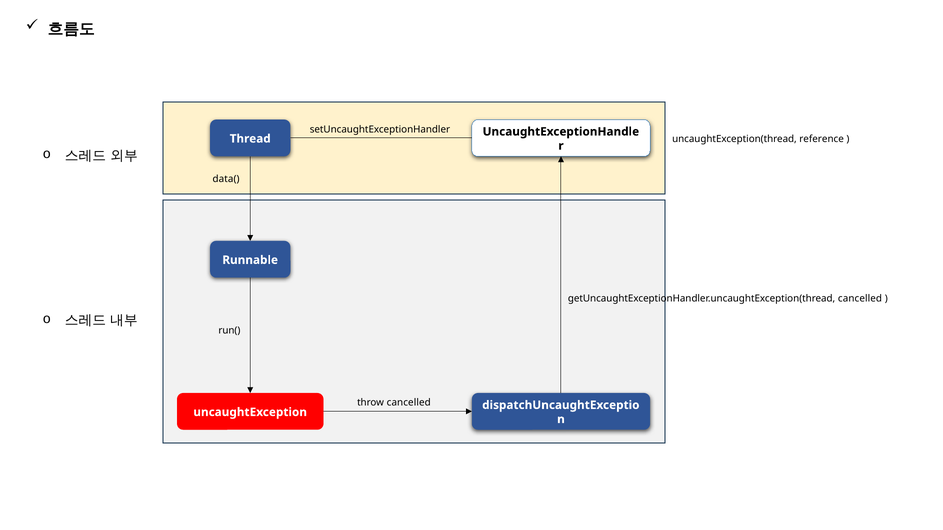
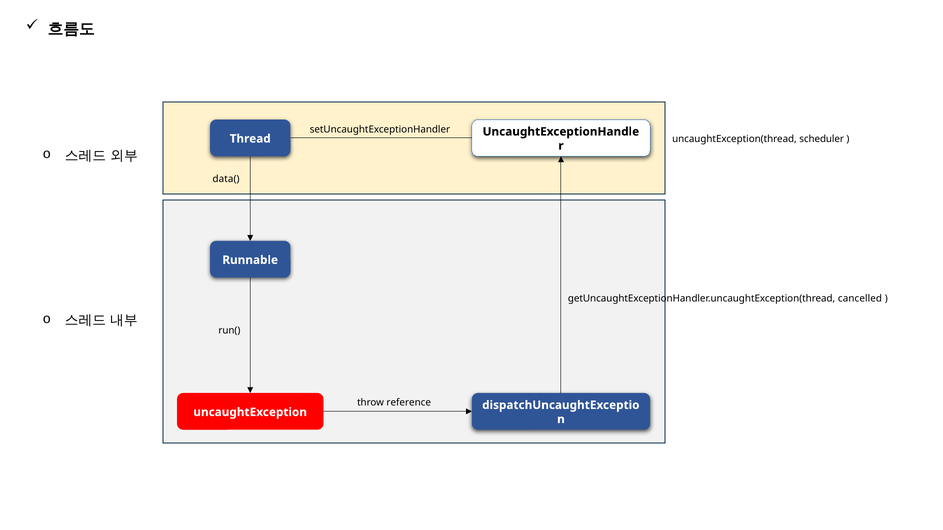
reference: reference -> scheduler
throw cancelled: cancelled -> reference
